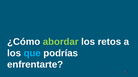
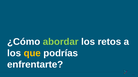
que colour: light blue -> yellow
